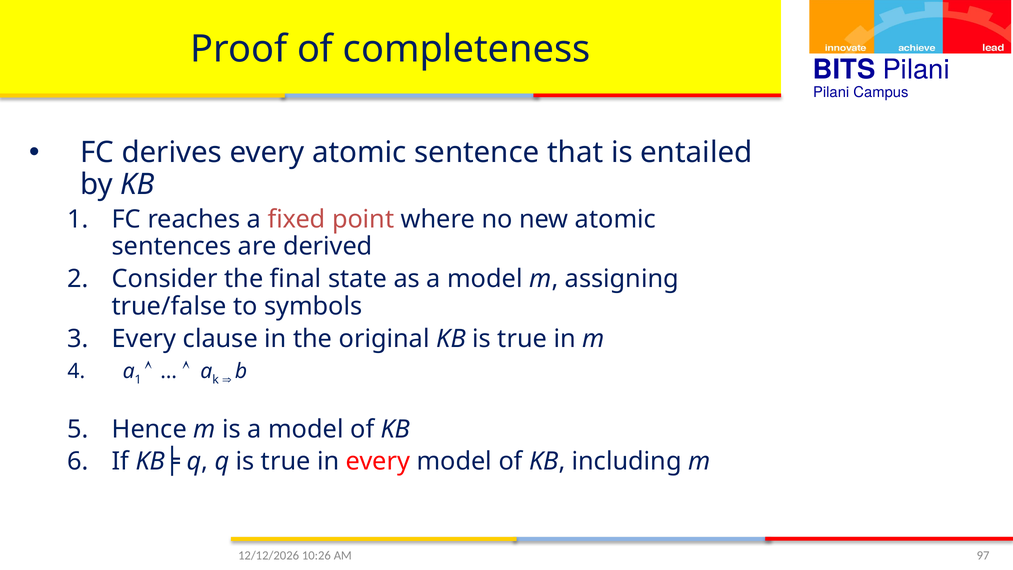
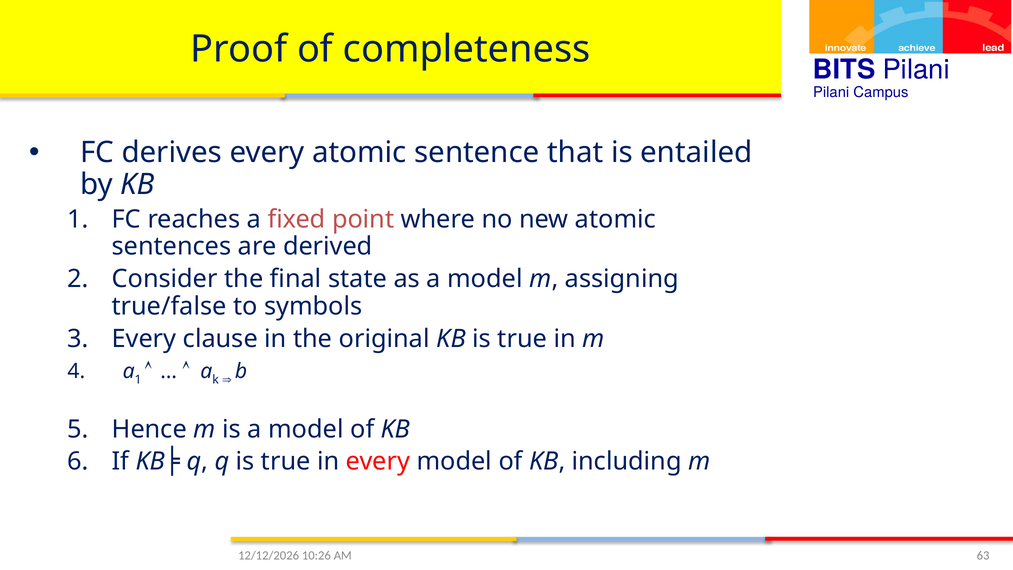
97: 97 -> 63
